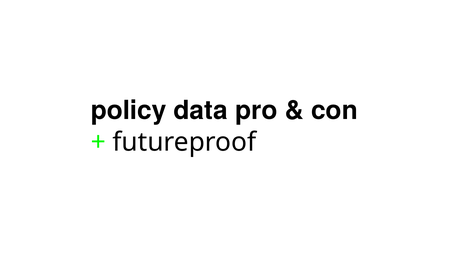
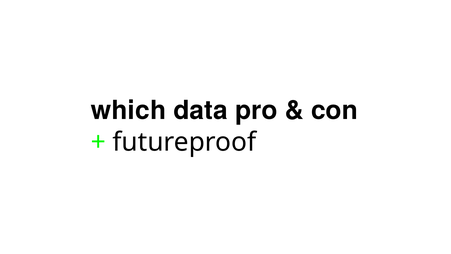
policy: policy -> which
